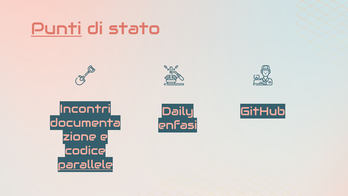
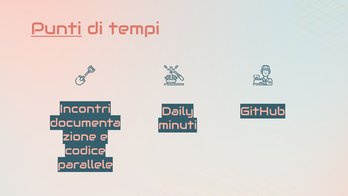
stato: stato -> tempi
enfasi: enfasi -> minuti
parallele underline: present -> none
